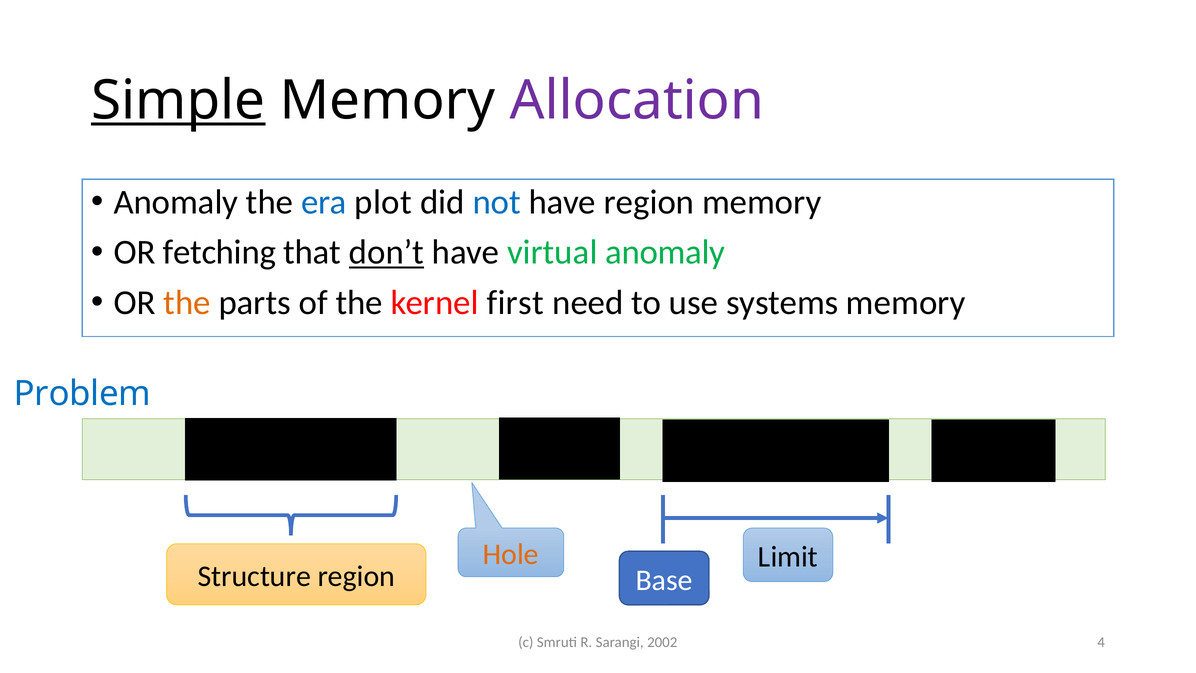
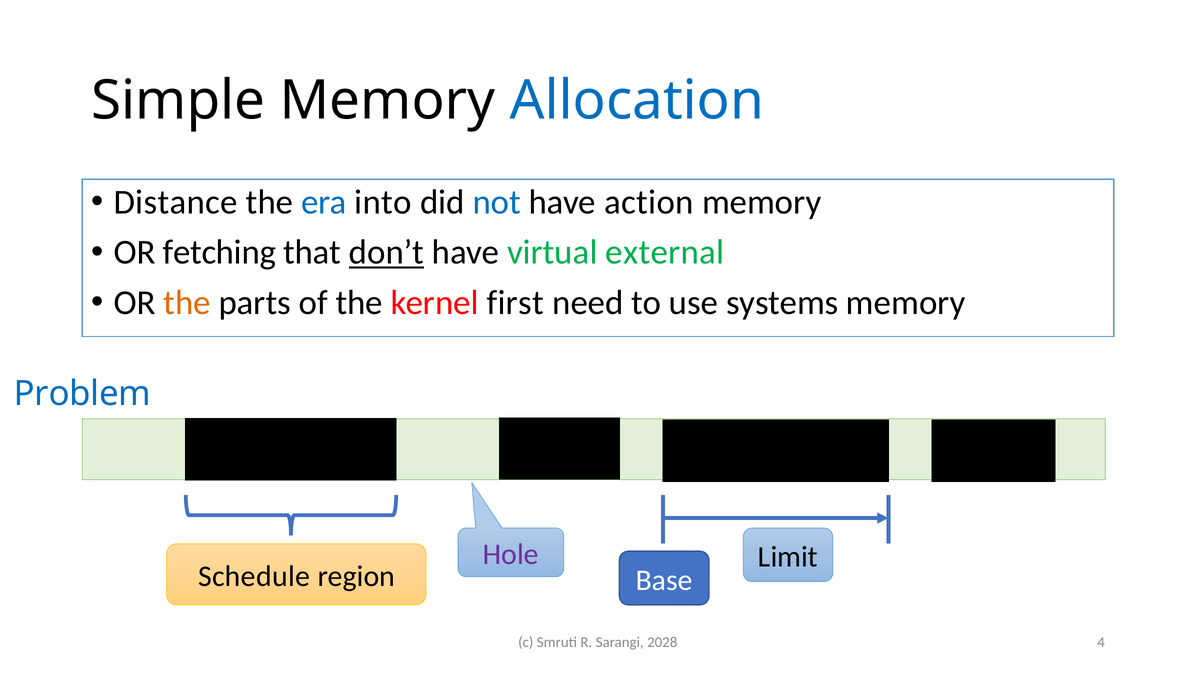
Simple underline: present -> none
Allocation colour: purple -> blue
Anomaly at (176, 202): Anomaly -> Distance
plot: plot -> into
have region: region -> action
virtual anomaly: anomaly -> external
Hole colour: orange -> purple
Structure: Structure -> Schedule
2002: 2002 -> 2028
